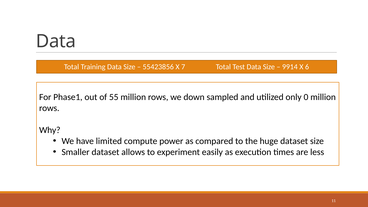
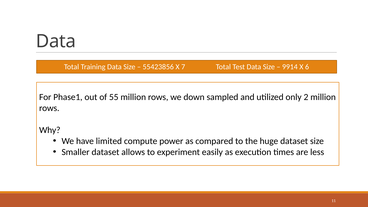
0: 0 -> 2
